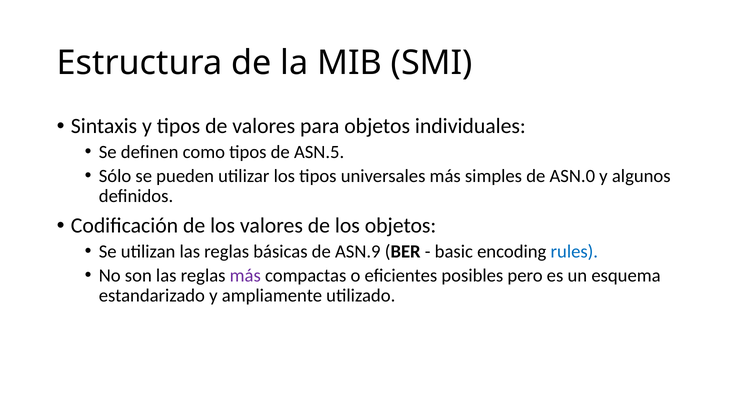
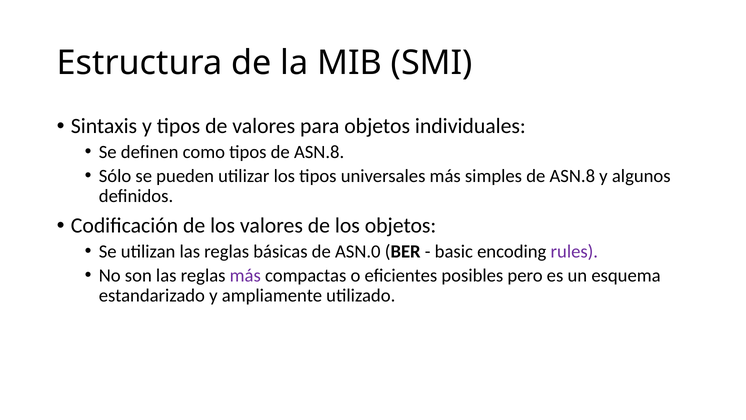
tipos de ASN.5: ASN.5 -> ASN.8
simples de ASN.0: ASN.0 -> ASN.8
ASN.9: ASN.9 -> ASN.0
rules colour: blue -> purple
